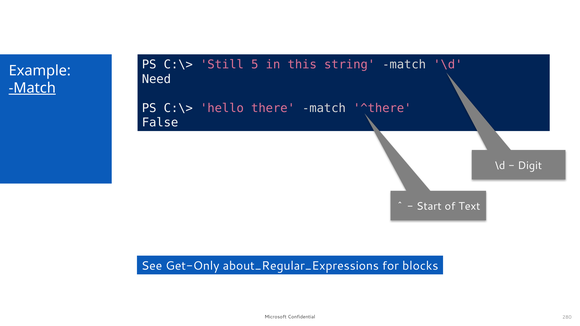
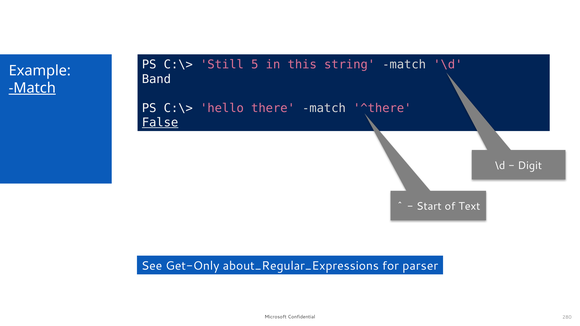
Need: Need -> Band
False underline: none -> present
blocks: blocks -> parser
